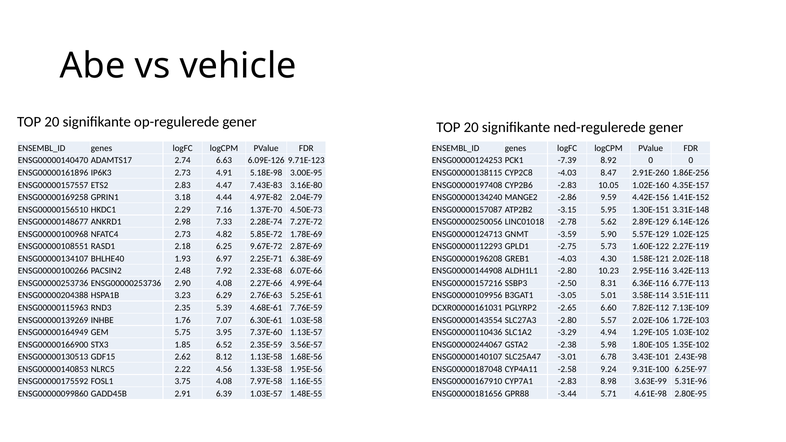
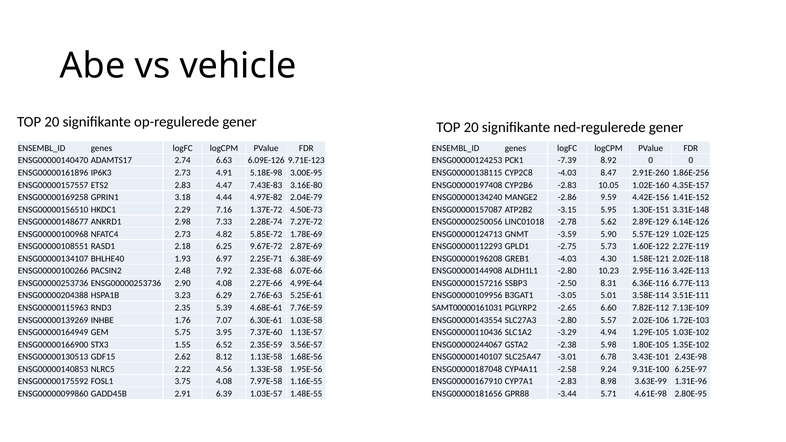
1.37E-70: 1.37E-70 -> 1.37E-72
DCXR00000161031: DCXR00000161031 -> SAMT00000161031
1.85: 1.85 -> 1.55
5.31E-96: 5.31E-96 -> 1.31E-96
